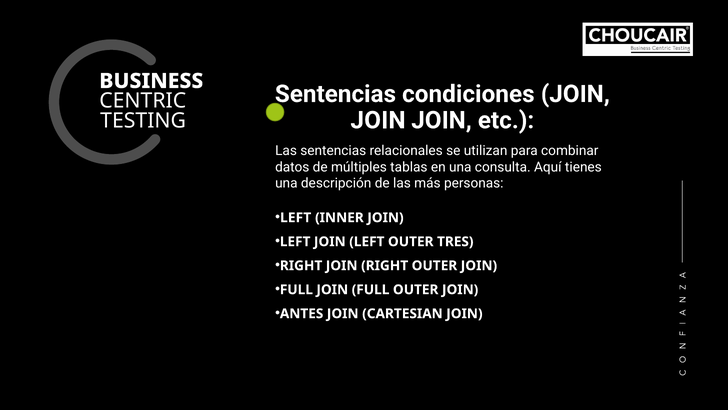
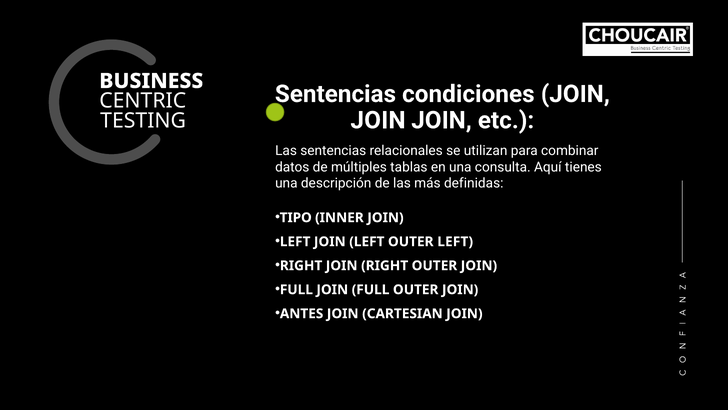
personas: personas -> definidas
LEFT at (296, 217): LEFT -> TIPO
OUTER TRES: TRES -> LEFT
